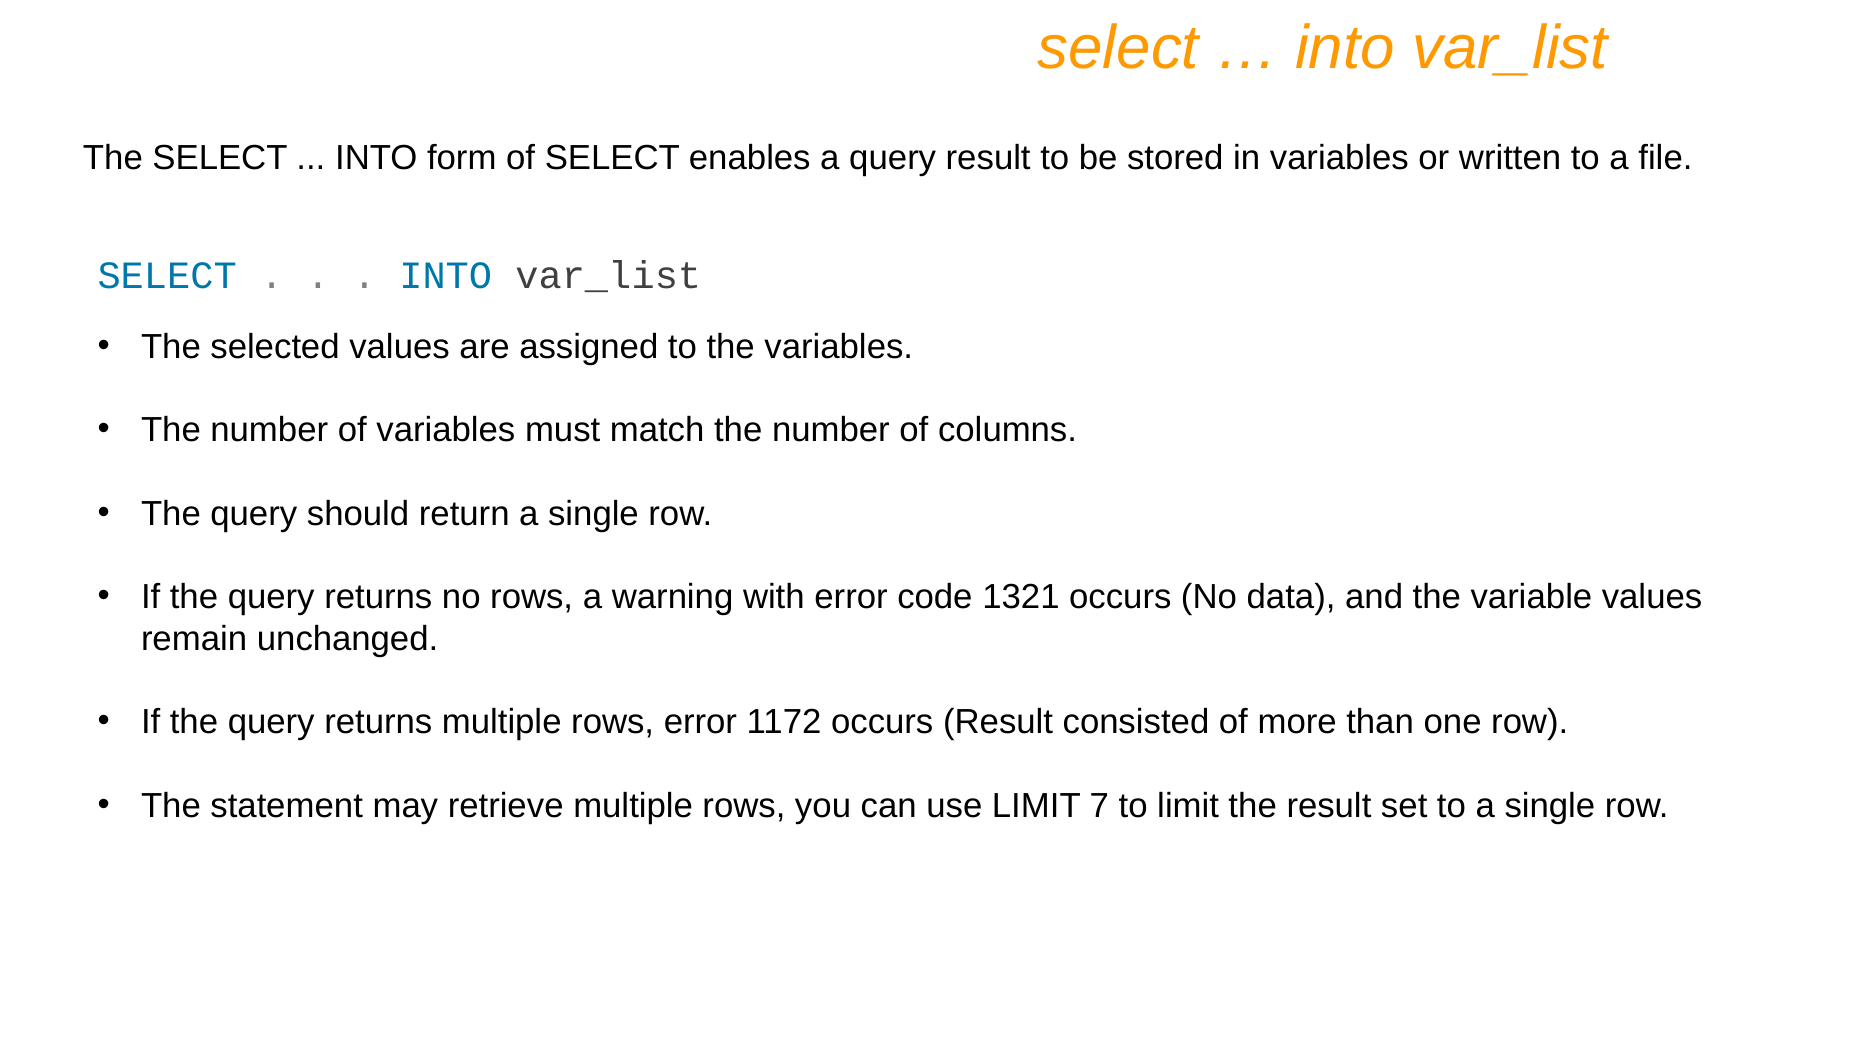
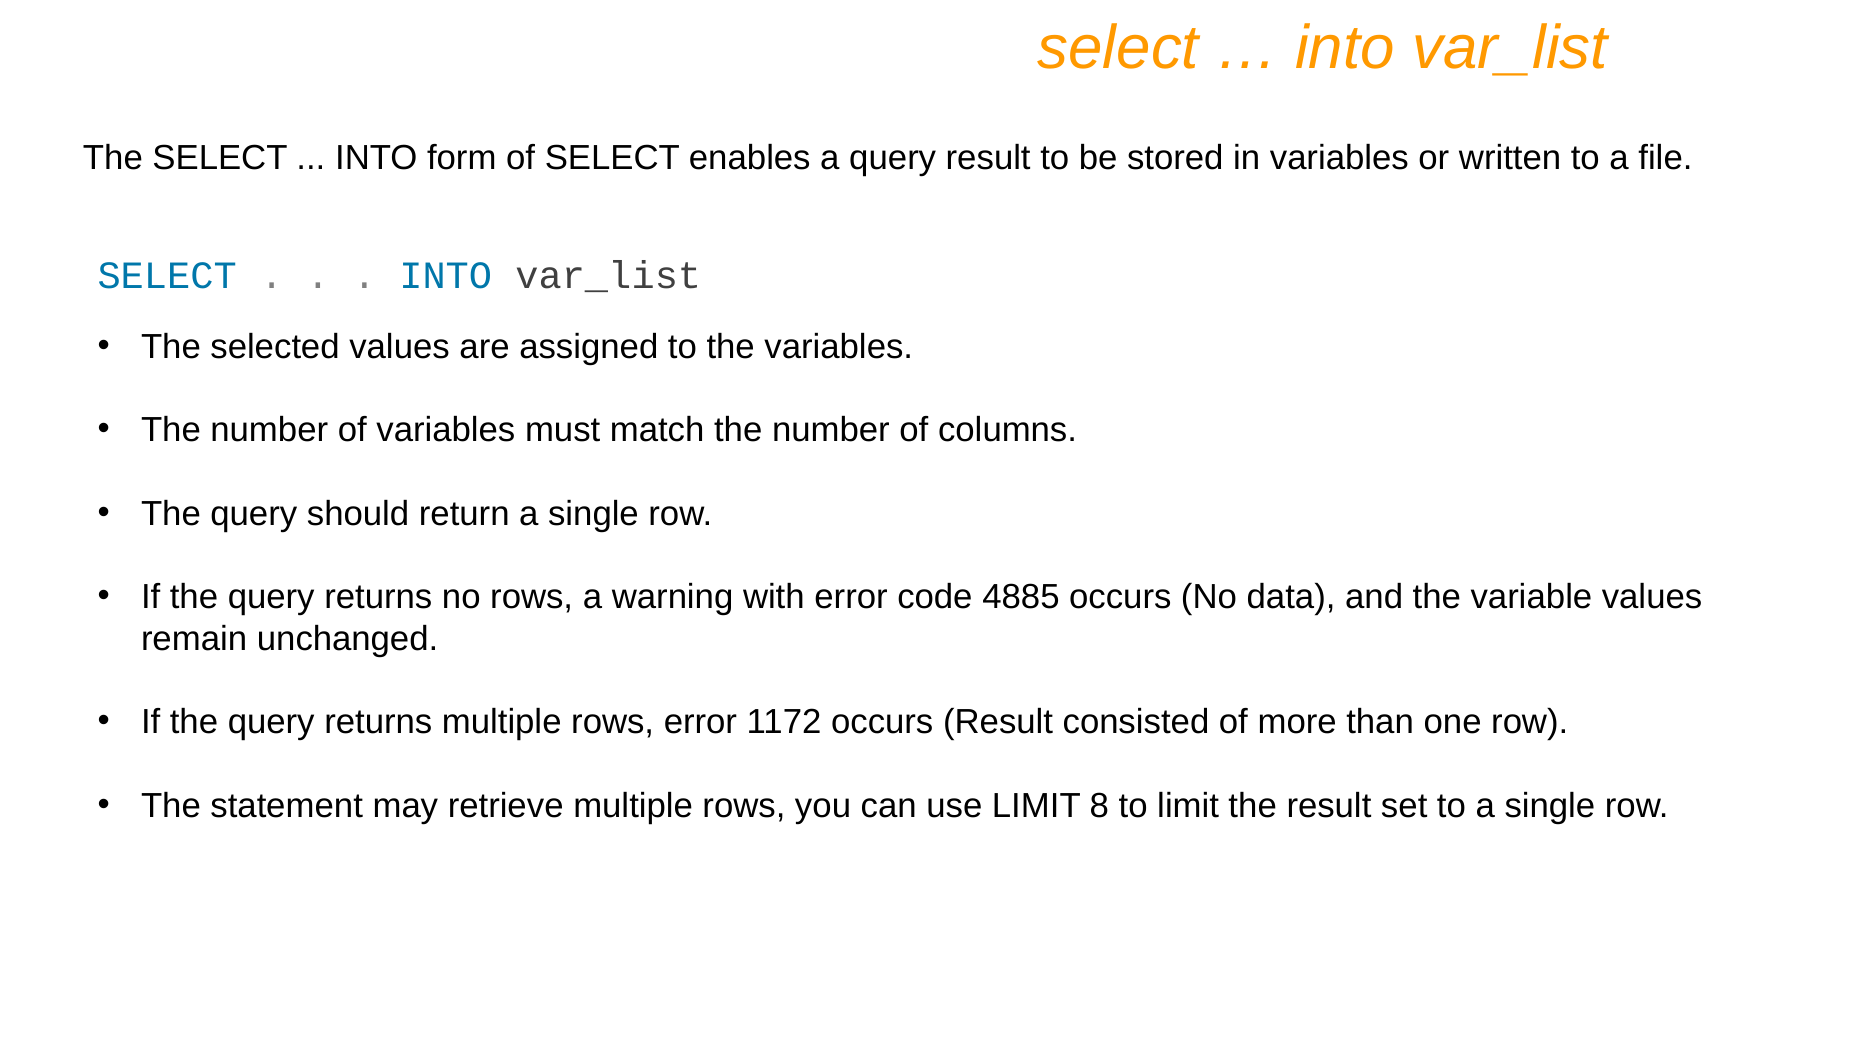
1321: 1321 -> 4885
7: 7 -> 8
